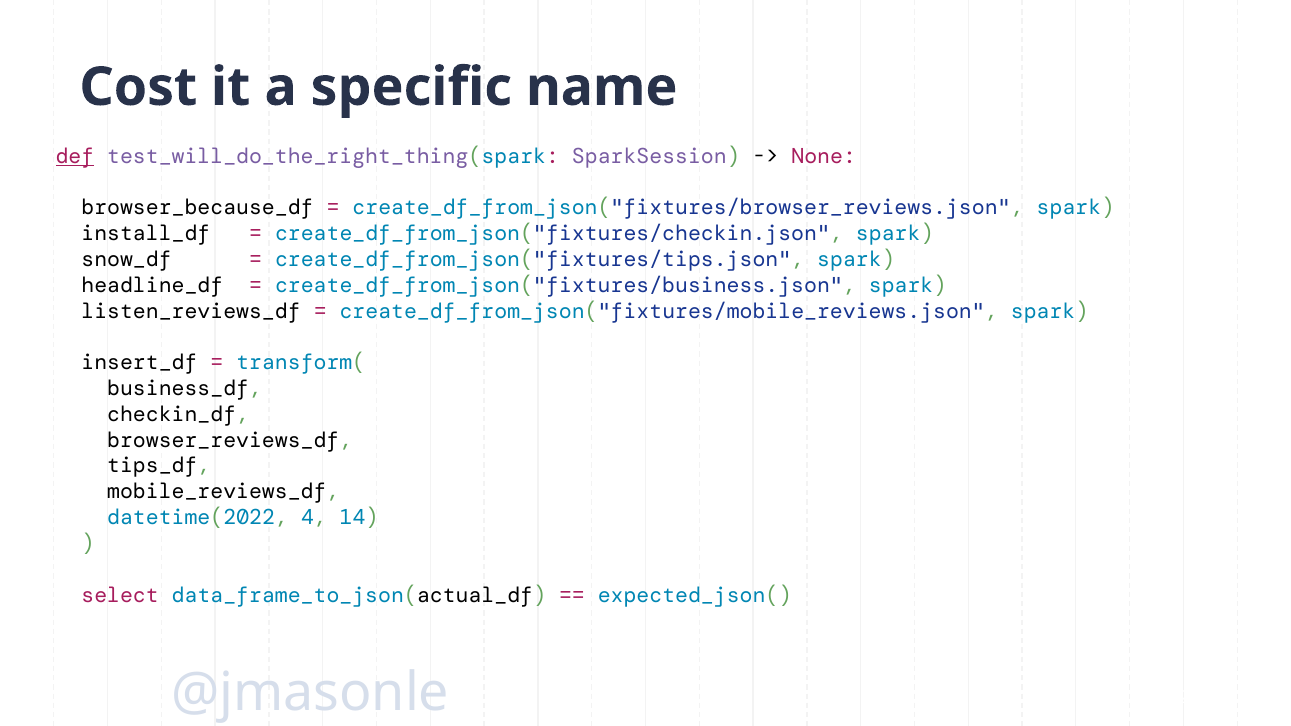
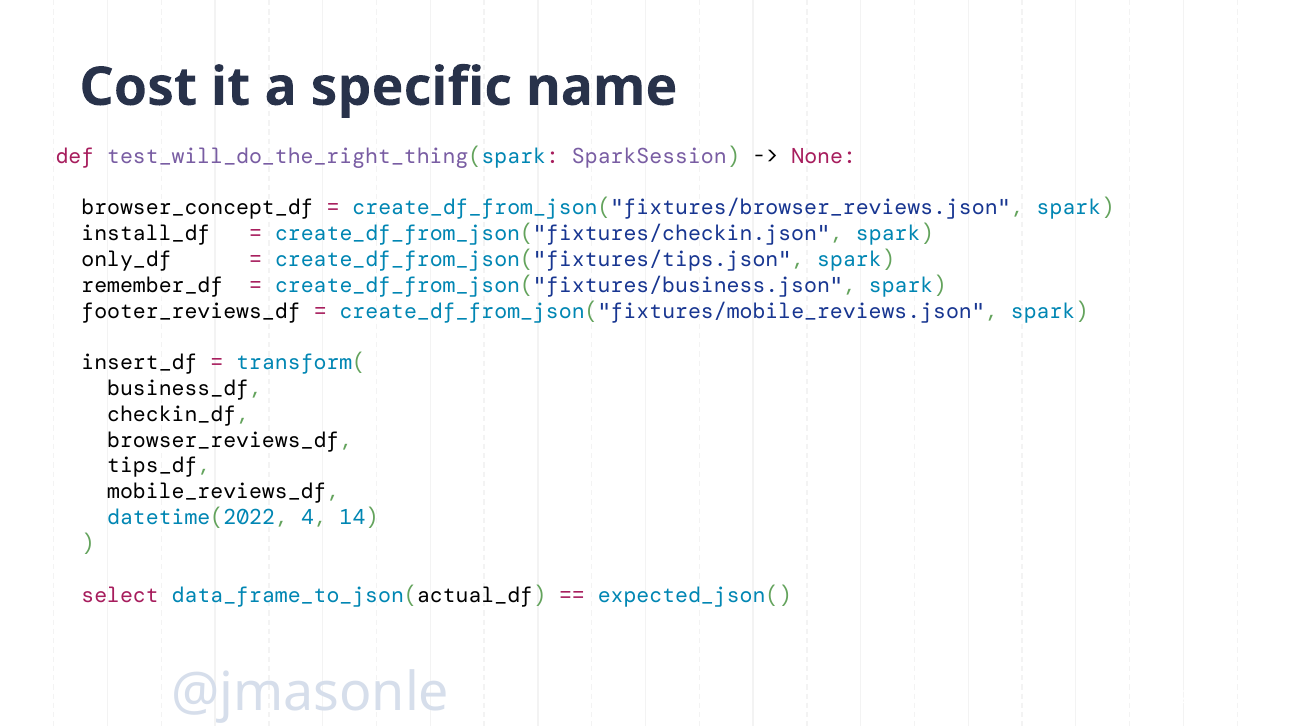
def underline: present -> none
browser_because_df: browser_because_df -> browser_concept_df
snow_df: snow_df -> only_df
headline_df: headline_df -> remember_df
listen_reviews_df: listen_reviews_df -> footer_reviews_df
